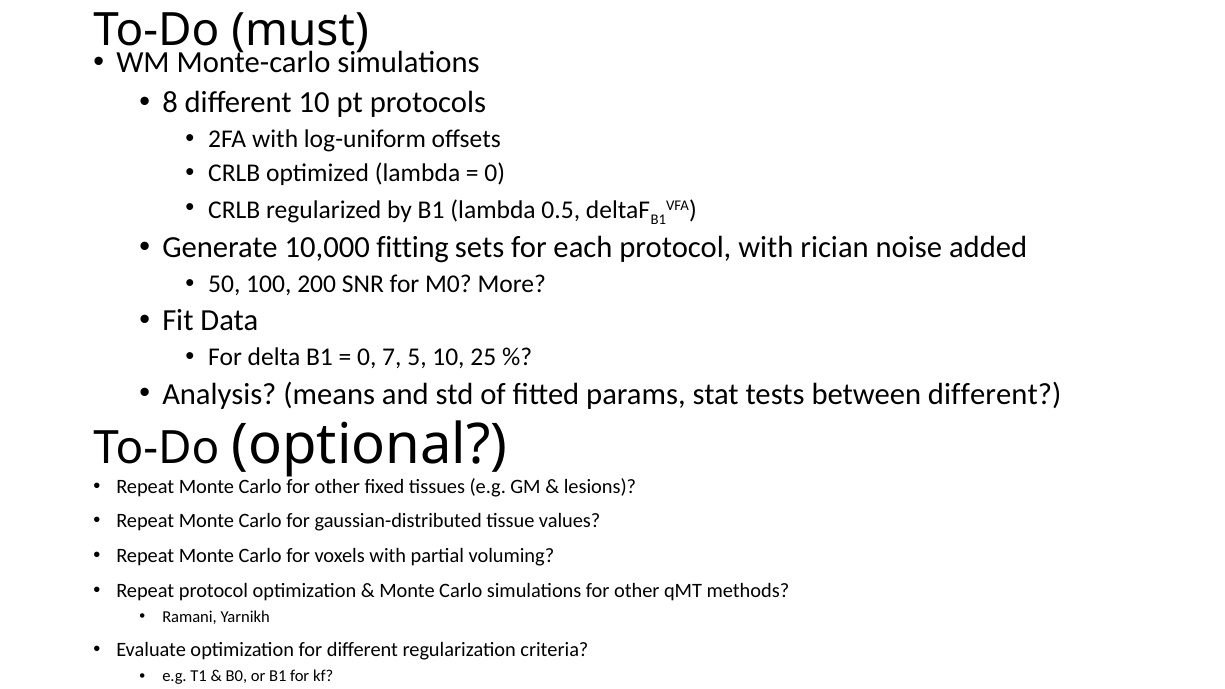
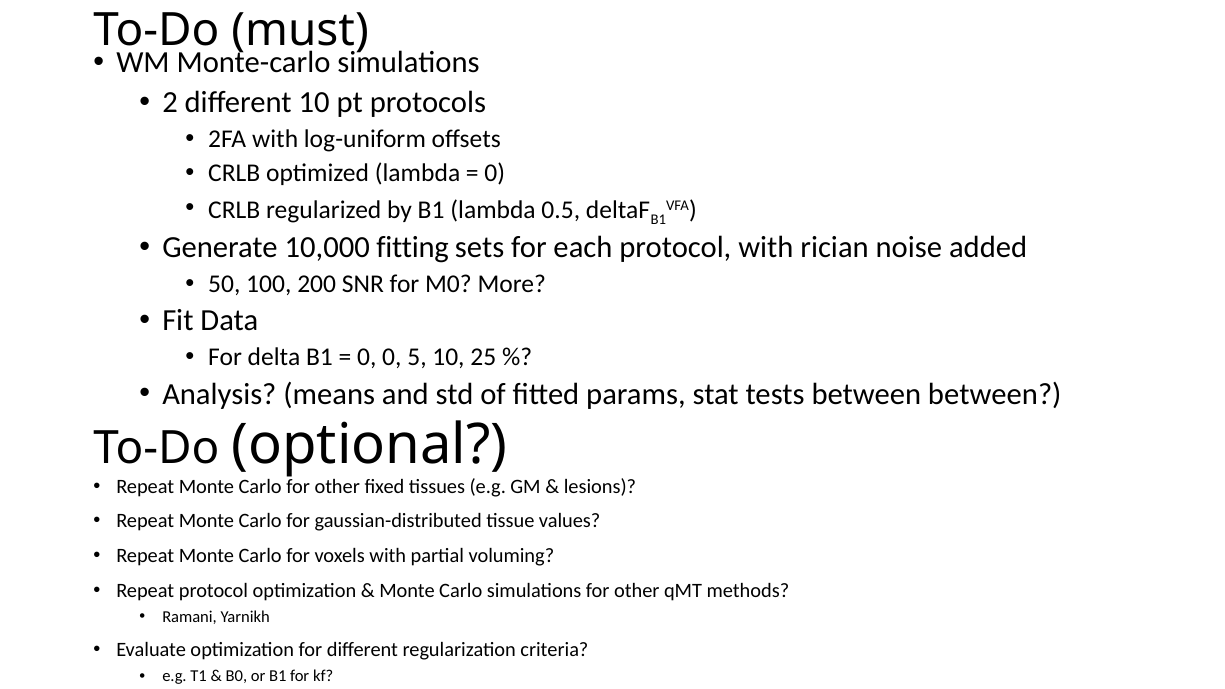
8: 8 -> 2
0 7: 7 -> 0
between different: different -> between
